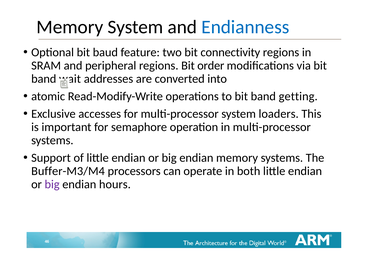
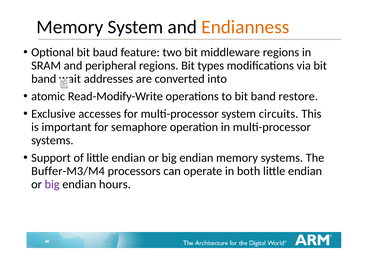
Endianness colour: blue -> orange
connectivity: connectivity -> middleware
order: order -> types
getting: getting -> restore
loaders: loaders -> circuits
